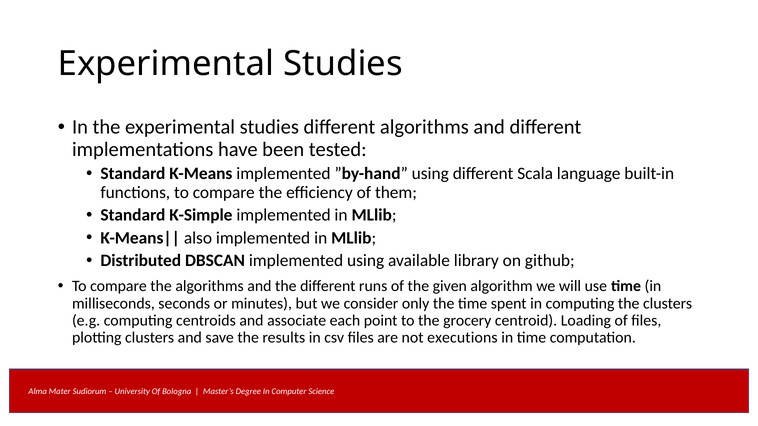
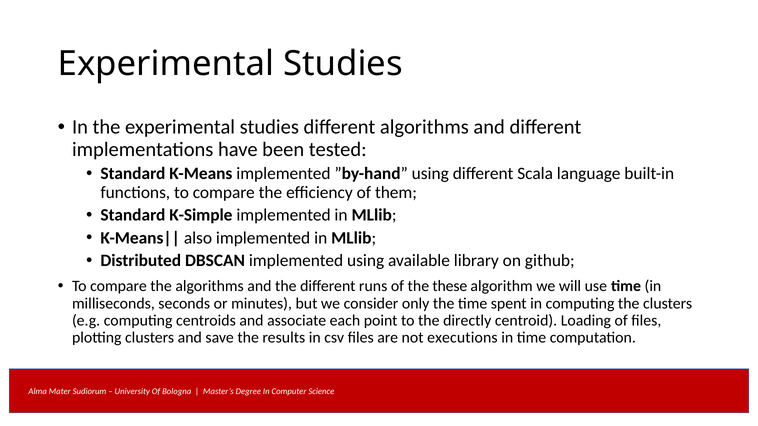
given: given -> these
grocery: grocery -> directly
